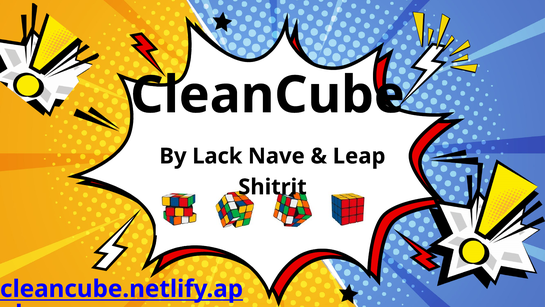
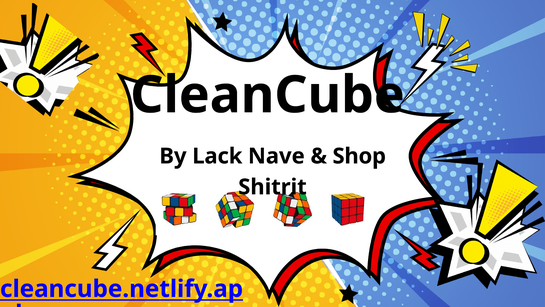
Leap: Leap -> Shop
